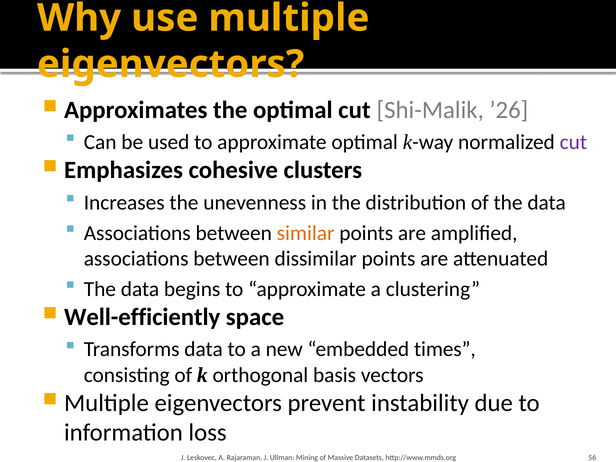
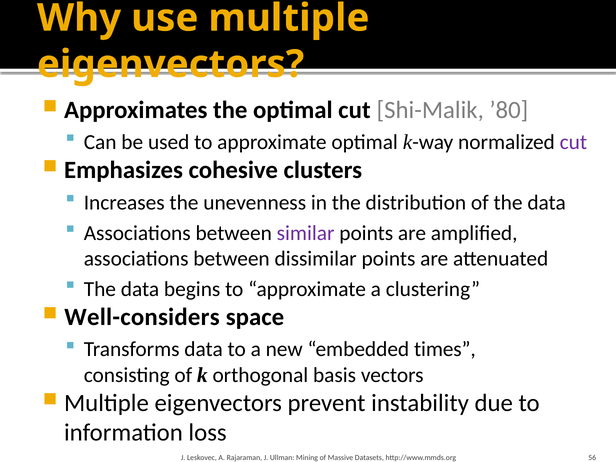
’26: ’26 -> ’80
similar colour: orange -> purple
Well-efficiently: Well-efficiently -> Well-considers
